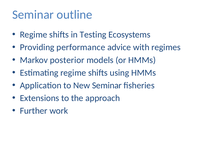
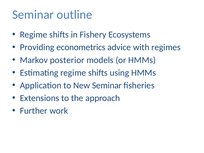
Testing: Testing -> Fishery
performance: performance -> econometrics
